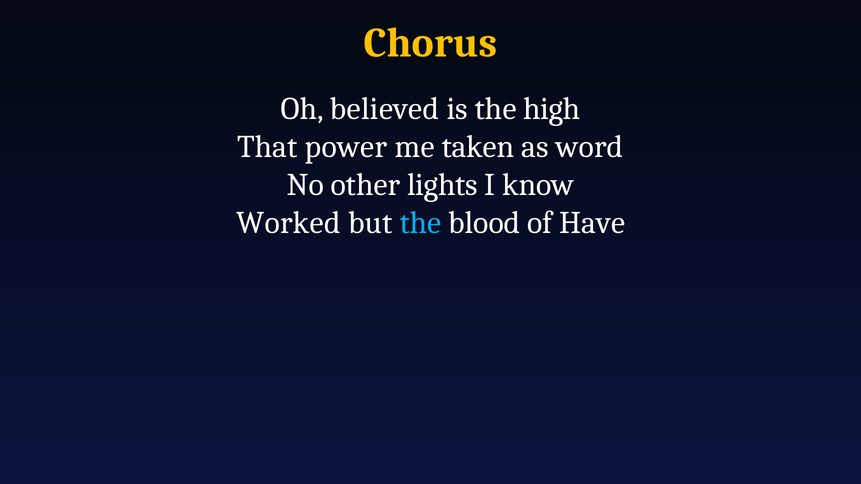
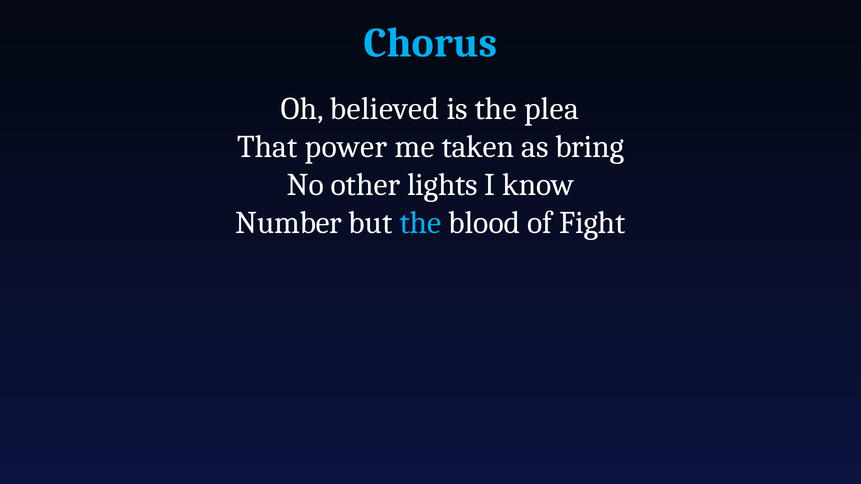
Chorus colour: yellow -> light blue
high: high -> plea
word: word -> bring
Worked: Worked -> Number
Have: Have -> Fight
